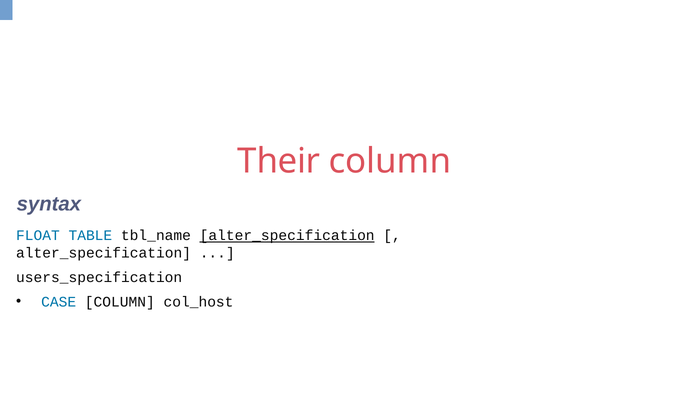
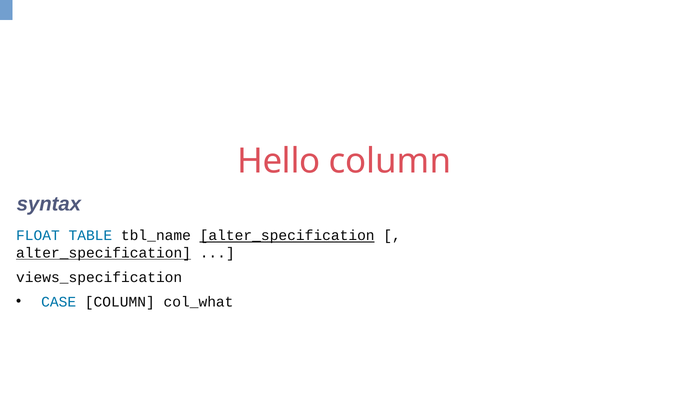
Their: Their -> Hello
alter_specification at (104, 253) underline: none -> present
users_specification: users_specification -> views_specification
col_host: col_host -> col_what
